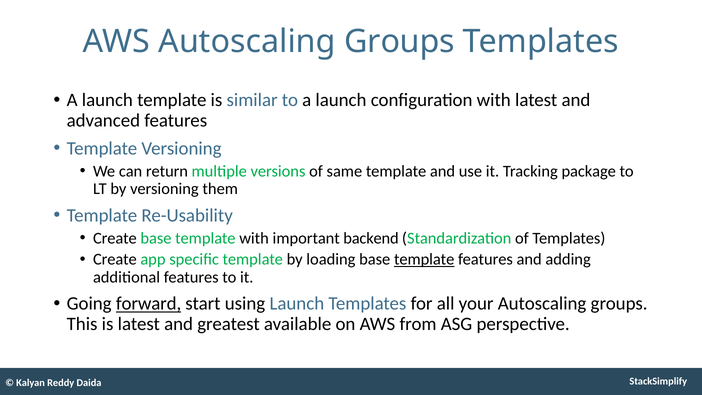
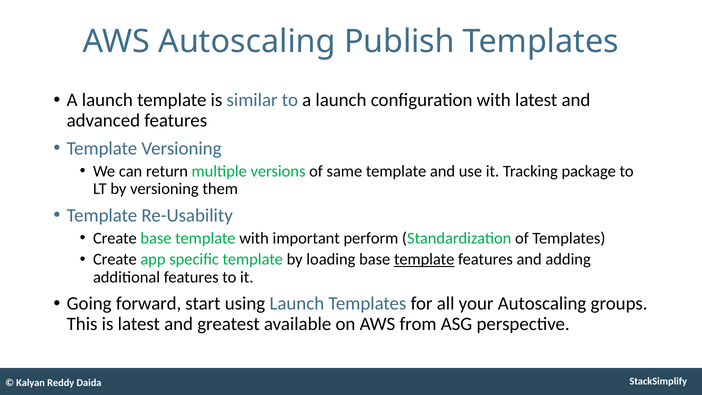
AWS Autoscaling Groups: Groups -> Publish
backend: backend -> perform
forward underline: present -> none
